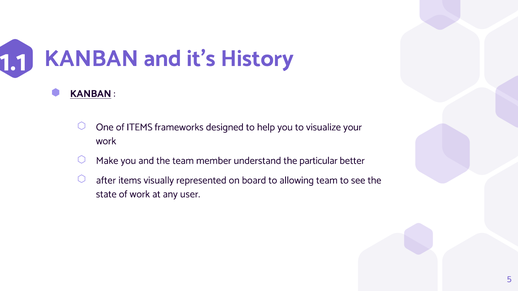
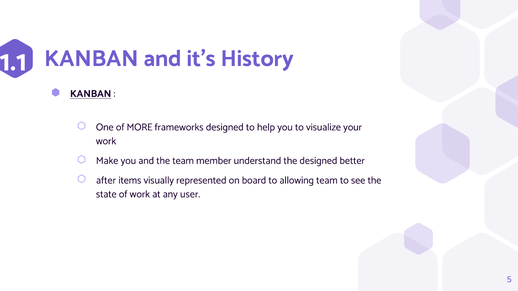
of ITEMS: ITEMS -> MORE
the particular: particular -> designed
